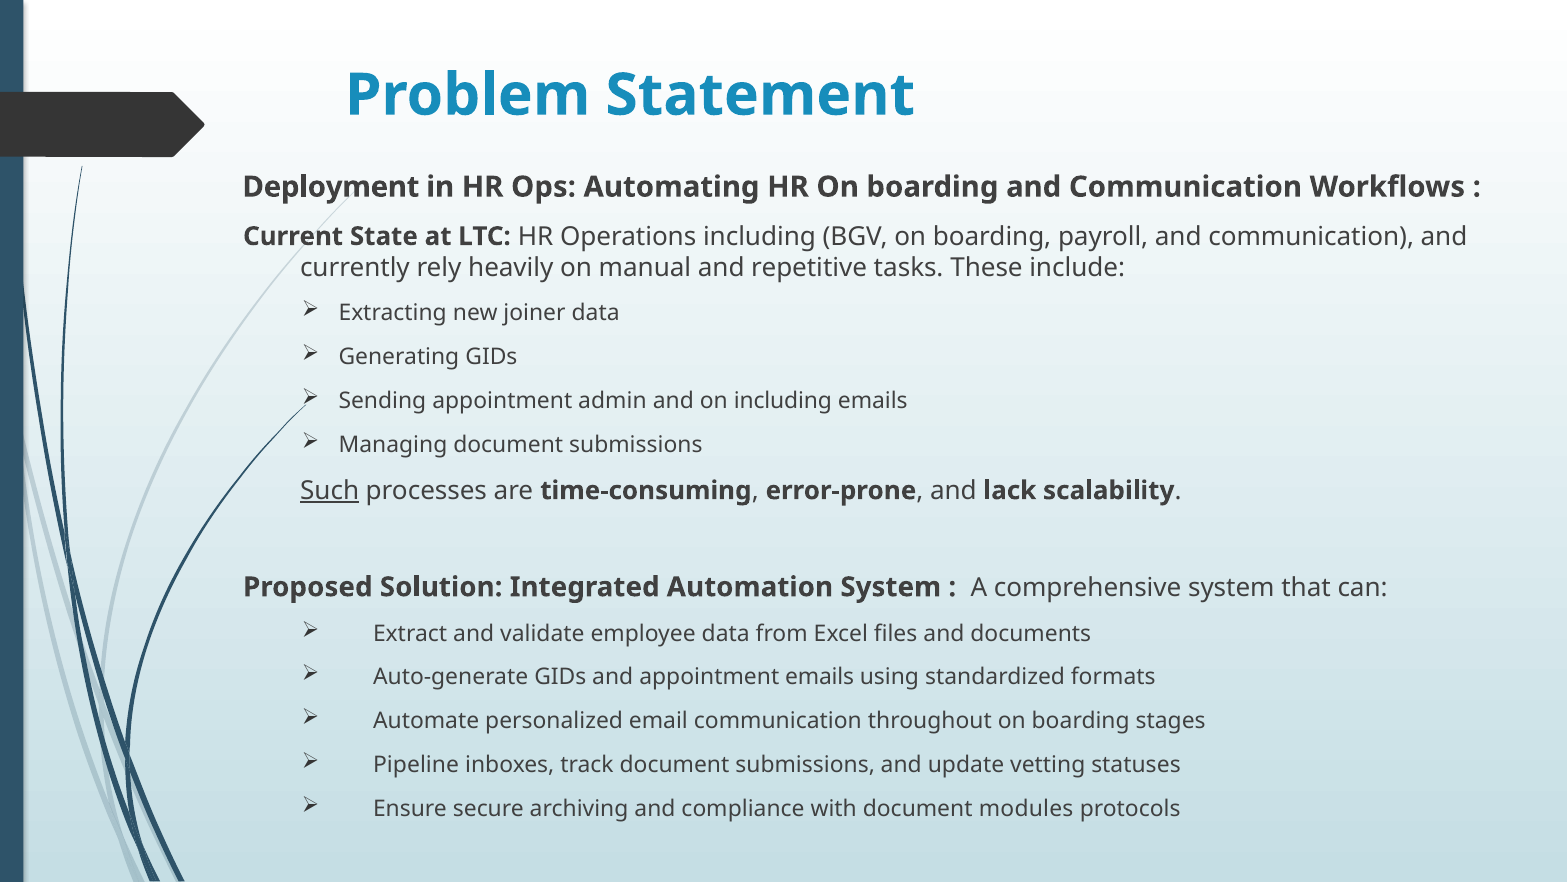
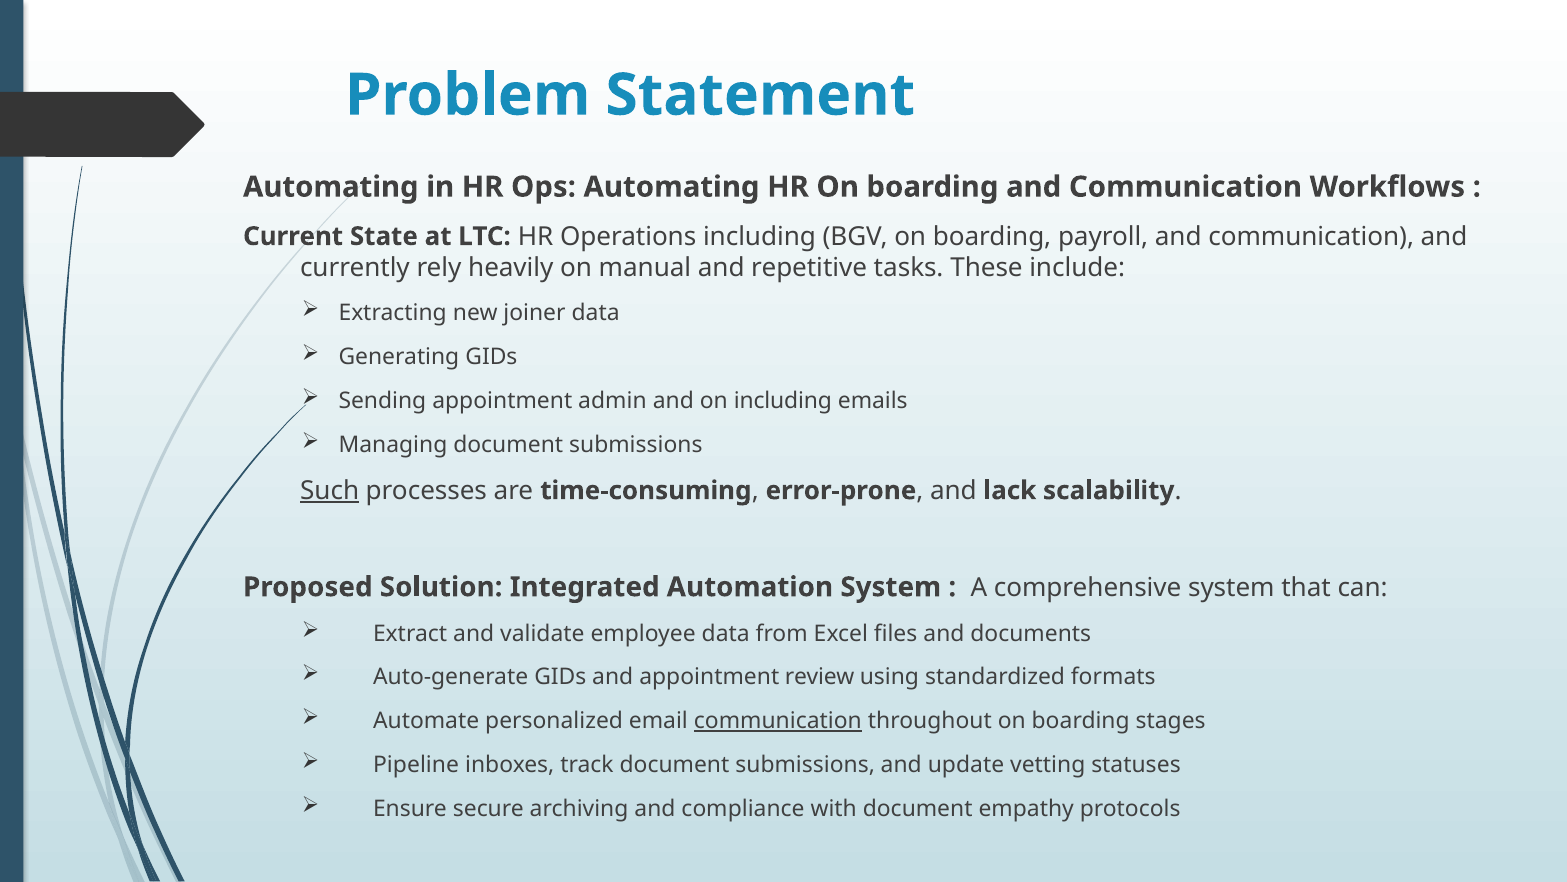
Deployment at (331, 187): Deployment -> Automating
appointment emails: emails -> review
communication at (778, 721) underline: none -> present
modules: modules -> empathy
